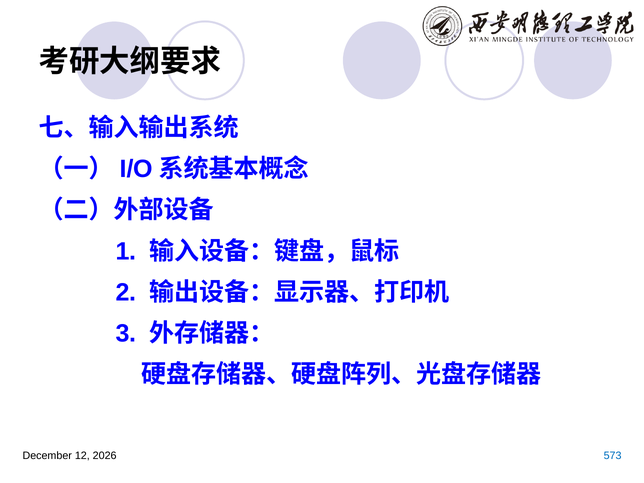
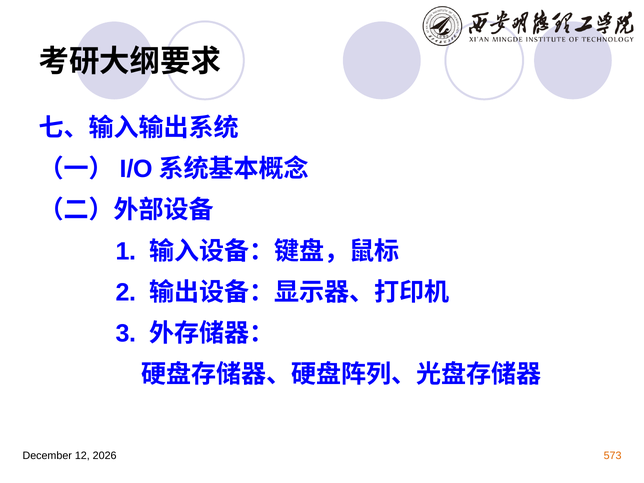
573 colour: blue -> orange
